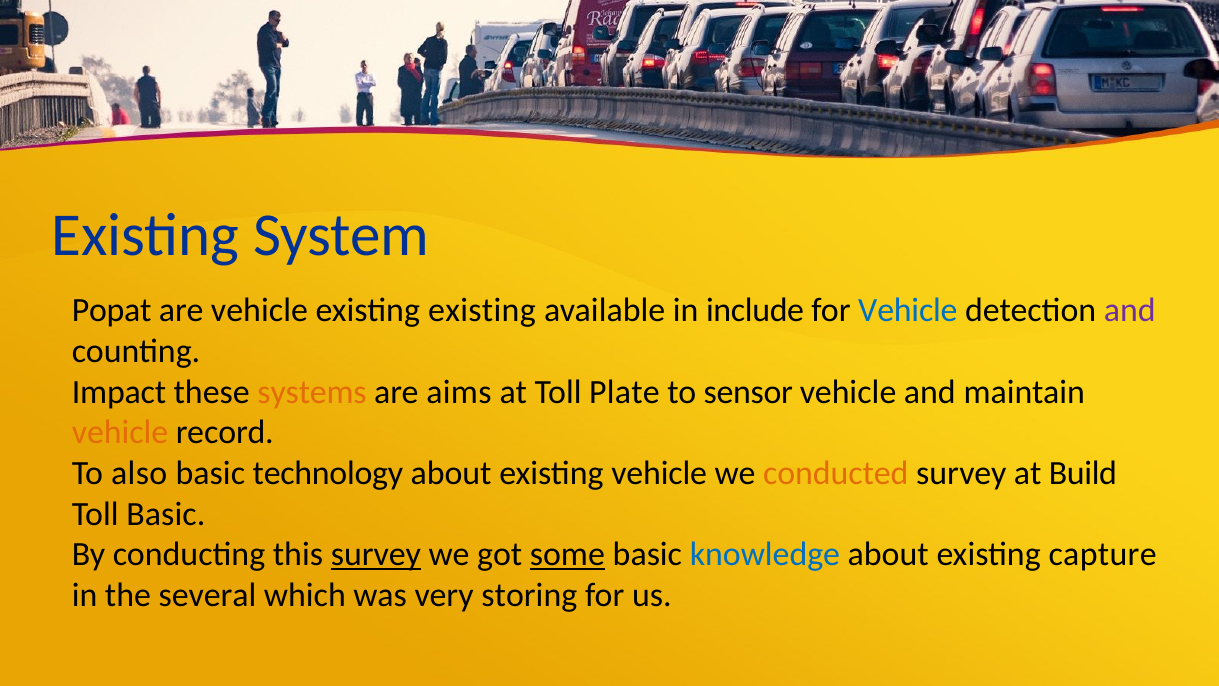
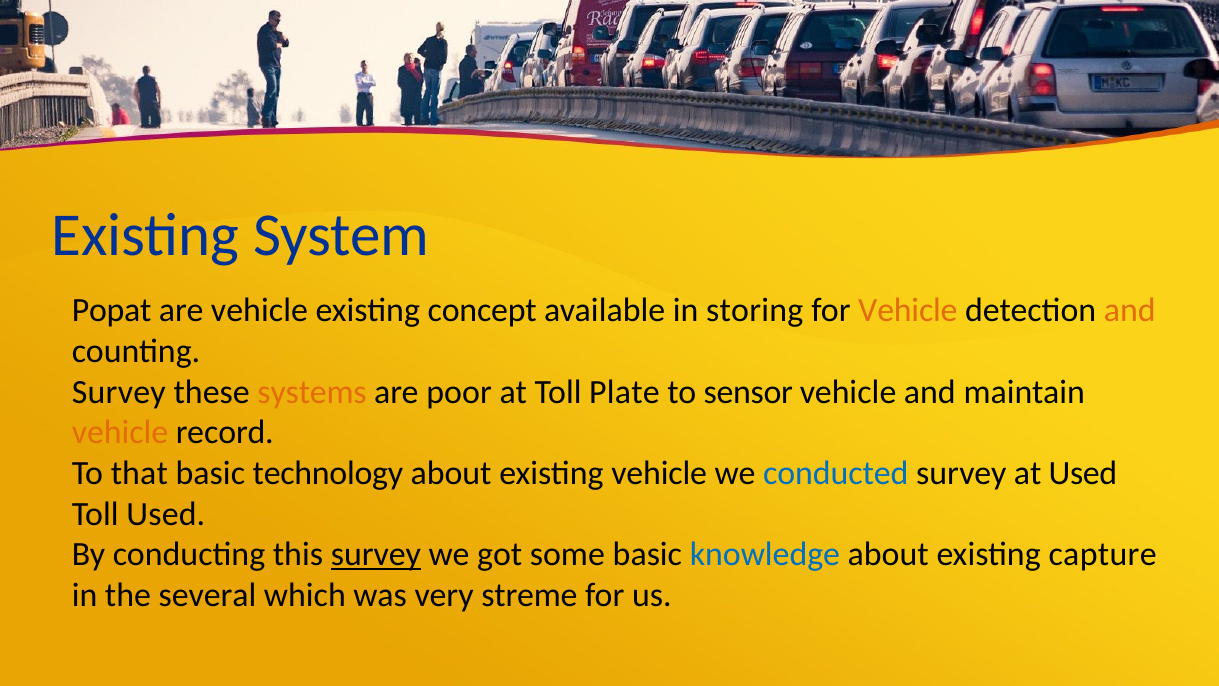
existing existing: existing -> concept
include: include -> storing
Vehicle at (908, 310) colour: blue -> orange
and at (1130, 310) colour: purple -> orange
Impact at (119, 392): Impact -> Survey
aims: aims -> poor
also: also -> that
conducted colour: orange -> blue
at Build: Build -> Used
Toll Basic: Basic -> Used
some underline: present -> none
storing: storing -> streme
